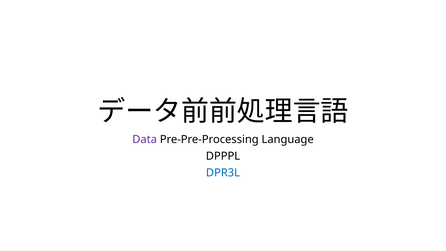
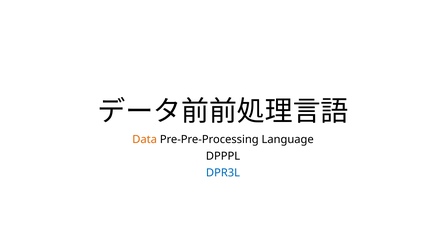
Data colour: purple -> orange
